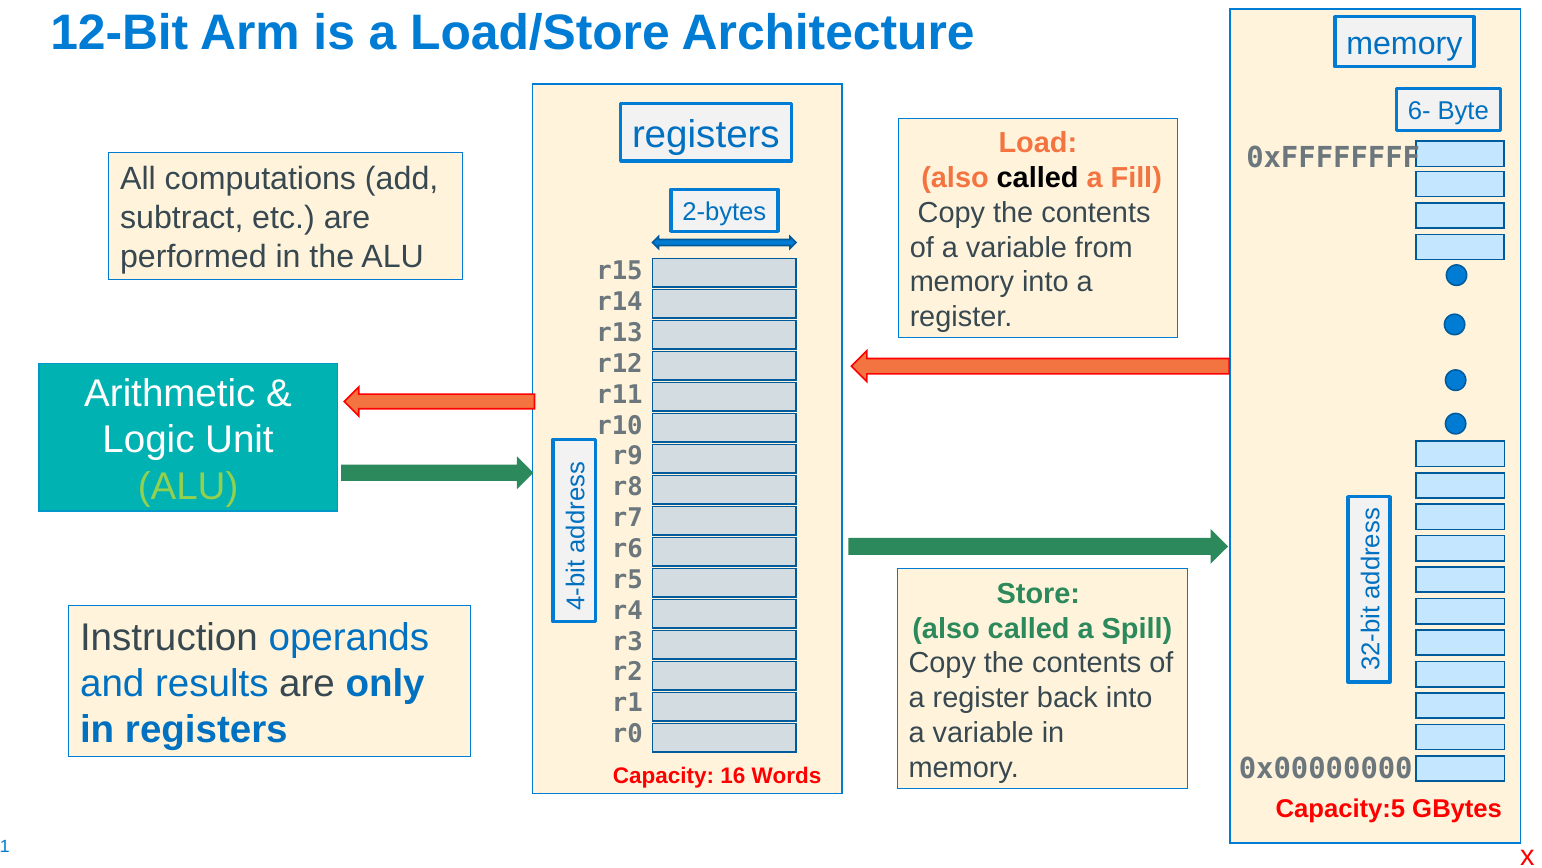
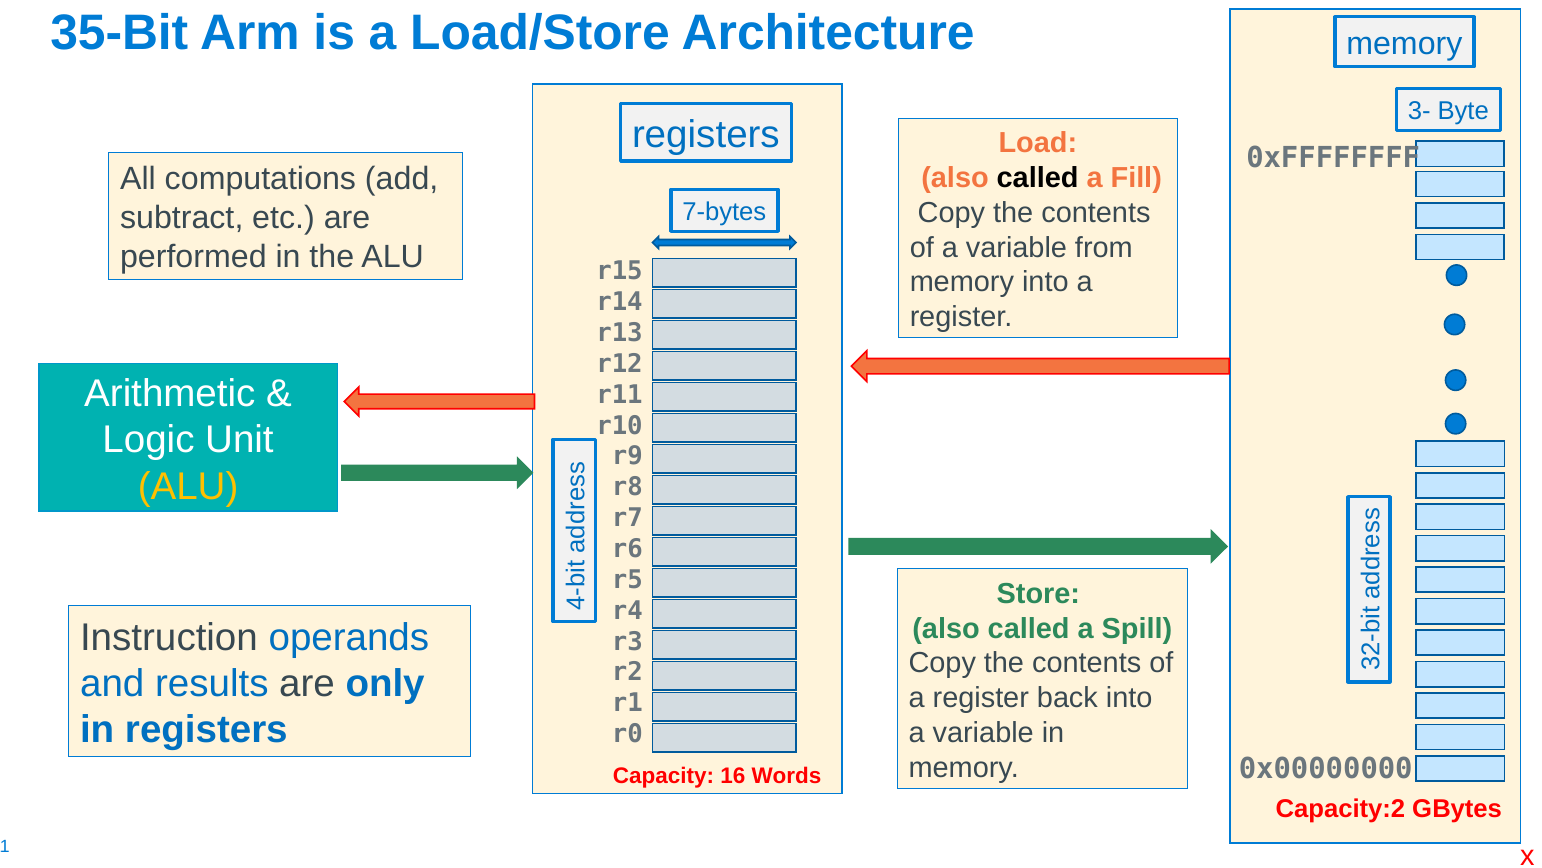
12-Bit: 12-Bit -> 35-Bit
6-: 6- -> 3-
2-bytes: 2-bytes -> 7-bytes
ALU at (188, 486) colour: light green -> yellow
Capacity:5: Capacity:5 -> Capacity:2
